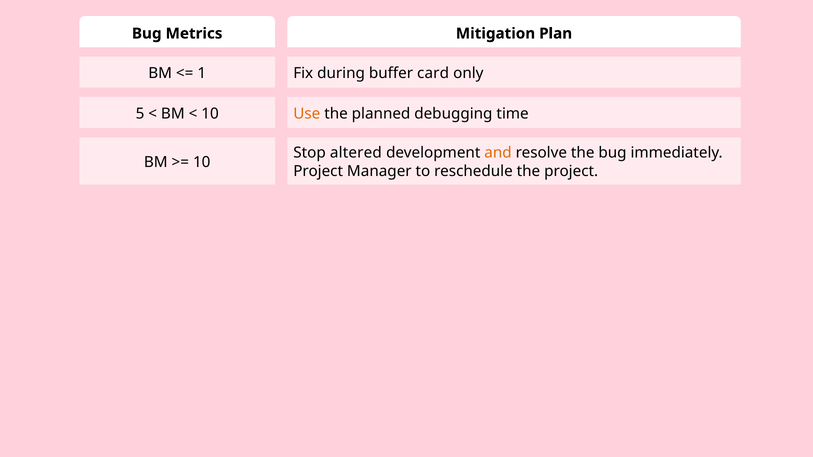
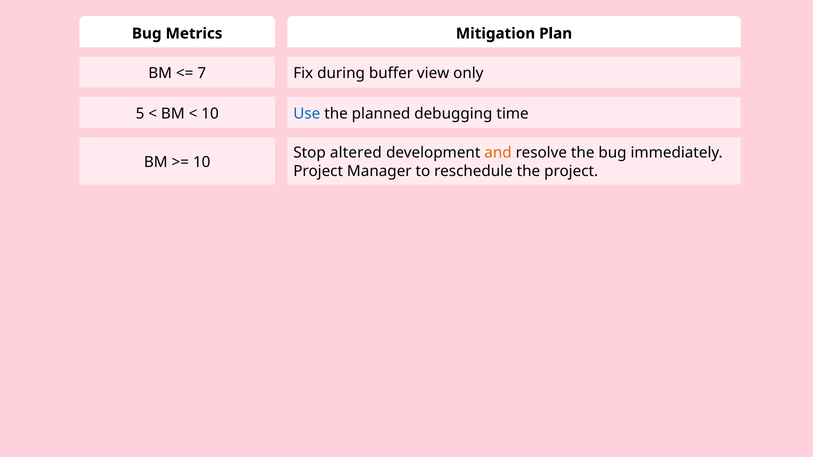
1: 1 -> 7
card: card -> view
Use colour: orange -> blue
